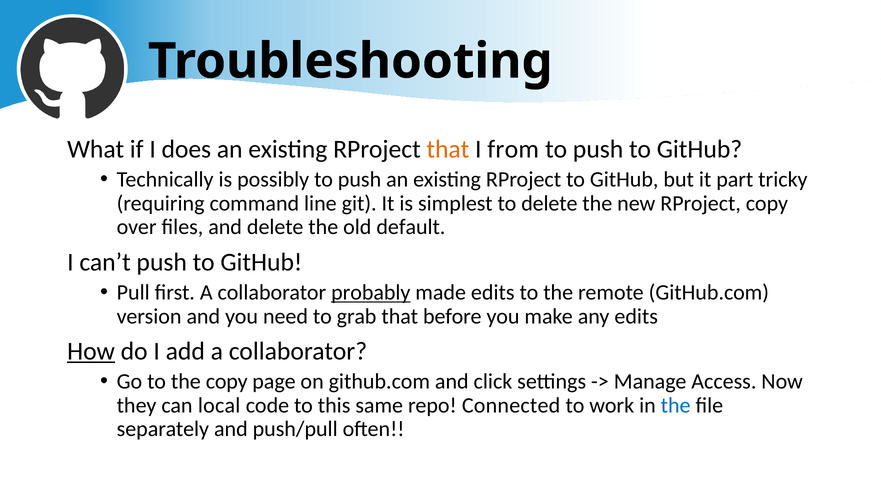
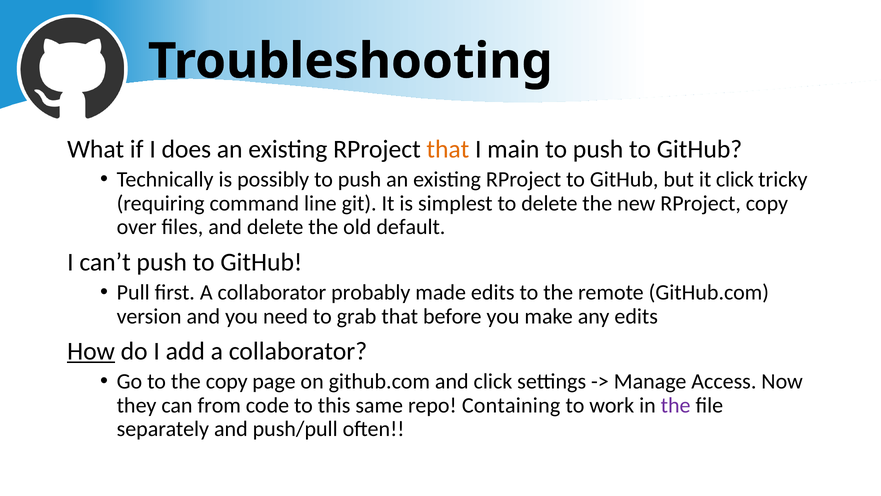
from: from -> main
it part: part -> click
probably underline: present -> none
local: local -> from
Connected: Connected -> Containing
the at (676, 405) colour: blue -> purple
